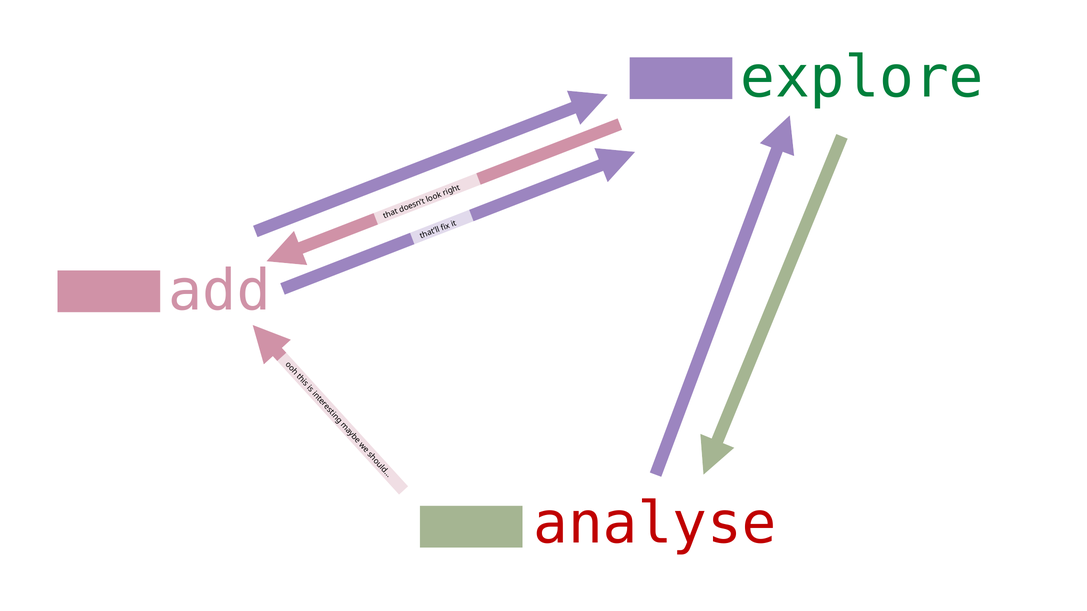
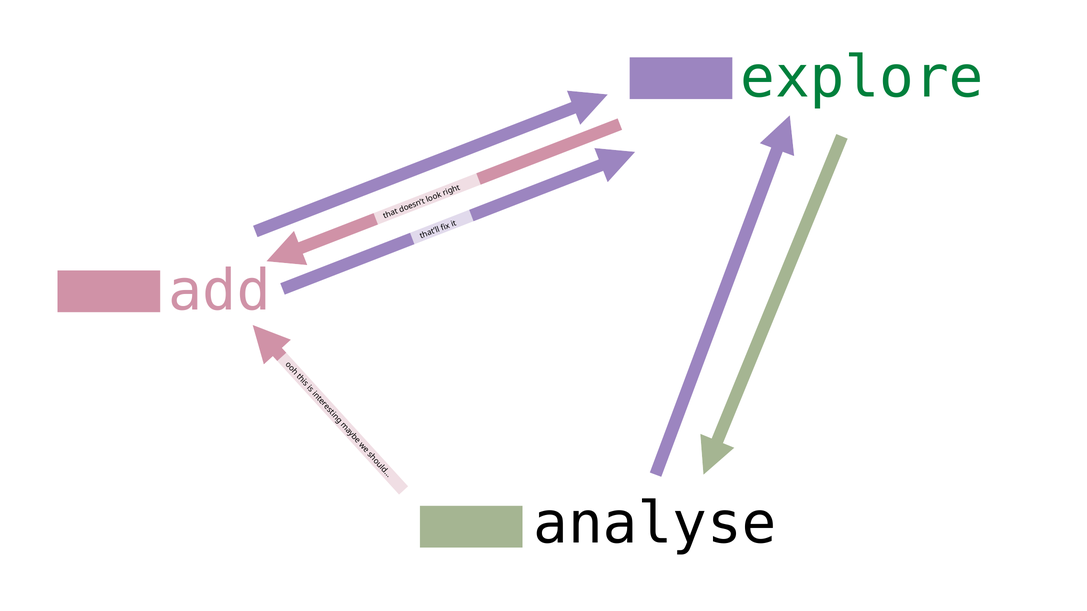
analyse colour: red -> black
